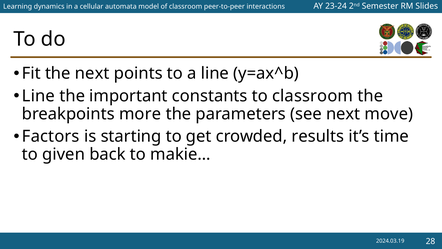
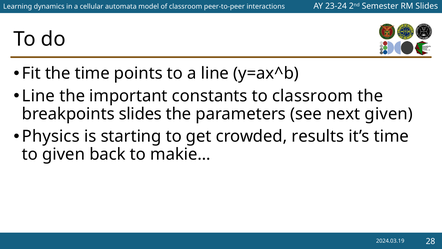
the next: next -> time
breakpoints more: more -> slides
next move: move -> given
Factors: Factors -> Physics
